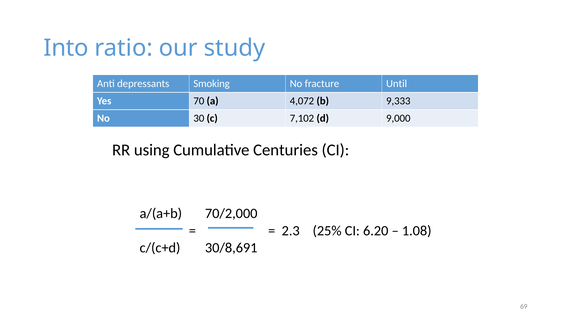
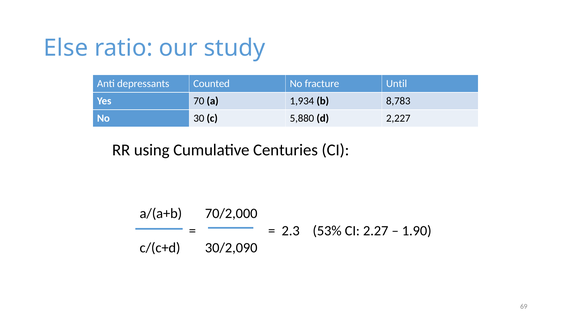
Into: Into -> Else
Smoking: Smoking -> Counted
4,072: 4,072 -> 1,934
9,333: 9,333 -> 8,783
7,102: 7,102 -> 5,880
9,000: 9,000 -> 2,227
25%: 25% -> 53%
6.20: 6.20 -> 2.27
1.08: 1.08 -> 1.90
30/8,691: 30/8,691 -> 30/2,090
